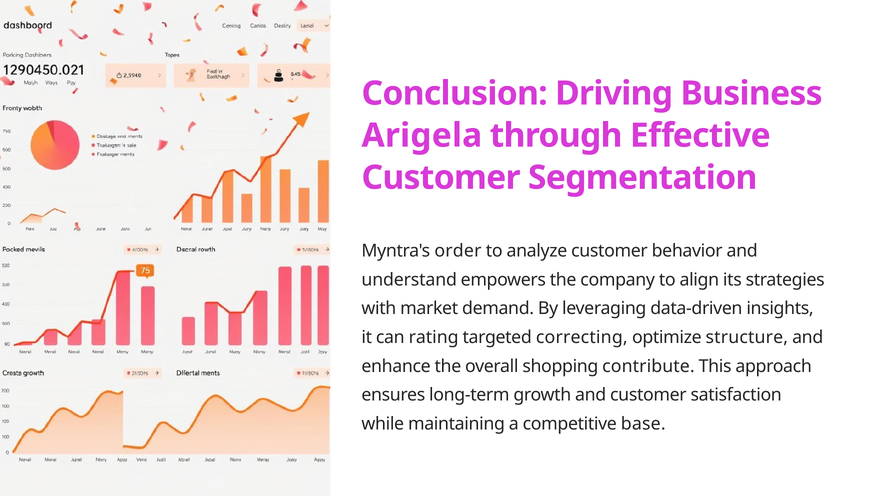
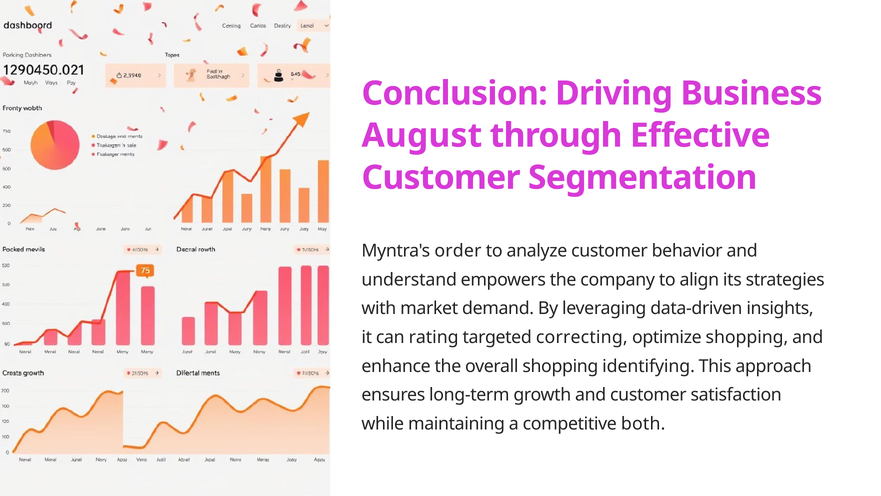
Arigela: Arigela -> August
optimize structure: structure -> shopping
contribute: contribute -> identifying
base: base -> both
